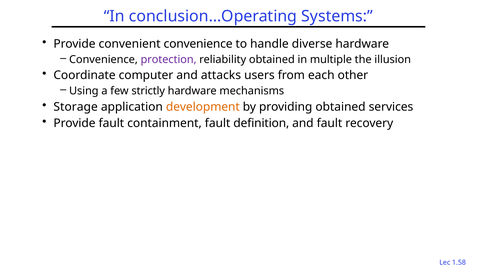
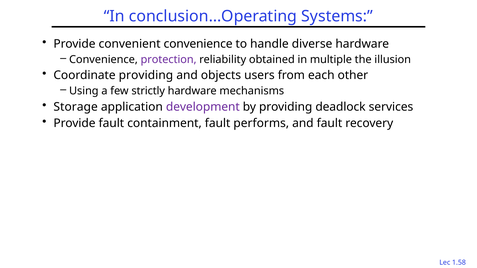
Coordinate computer: computer -> providing
attacks: attacks -> objects
development colour: orange -> purple
providing obtained: obtained -> deadlock
definition: definition -> performs
